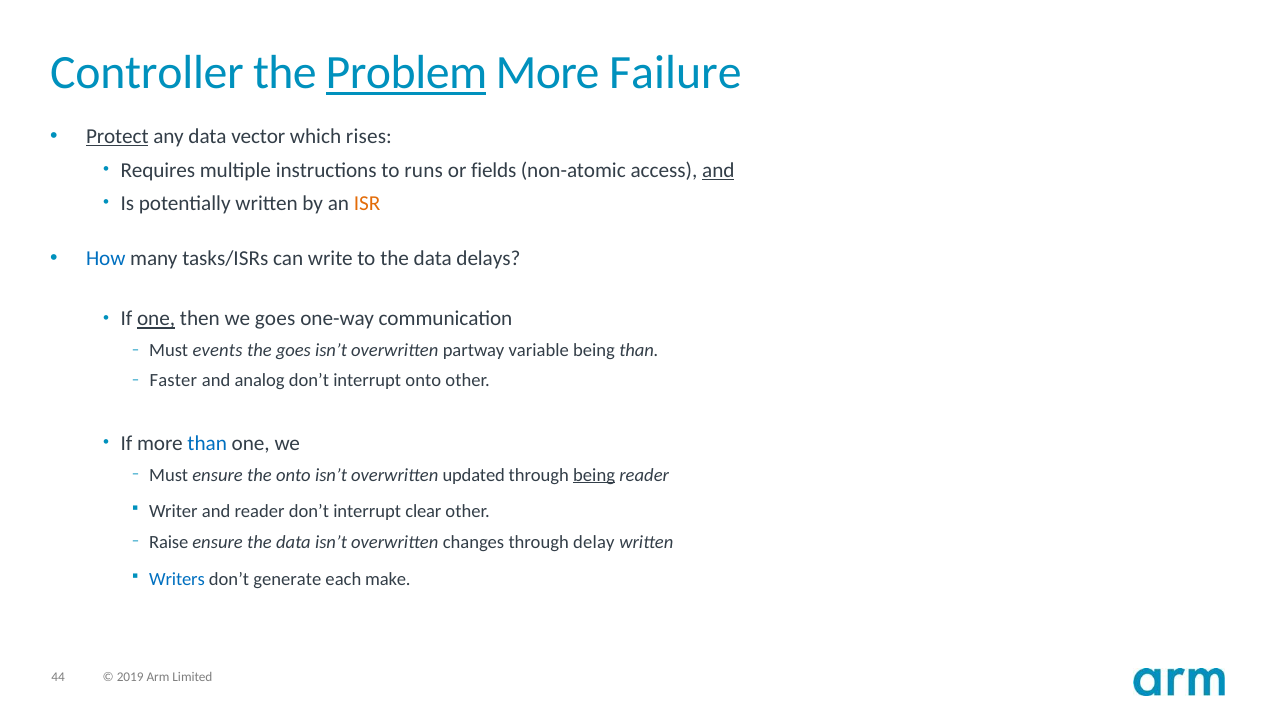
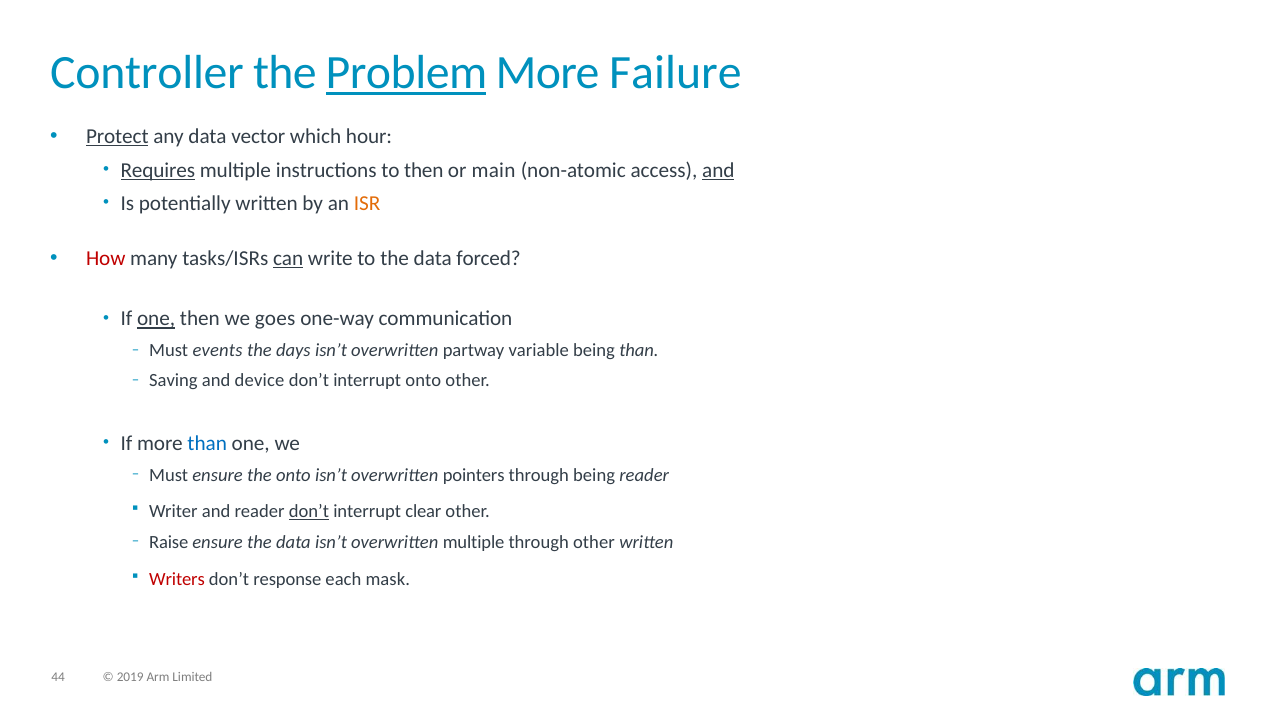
rises: rises -> hour
Requires underline: none -> present
to runs: runs -> then
fields: fields -> main
How colour: blue -> red
can underline: none -> present
delays: delays -> forced
the goes: goes -> days
Faster: Faster -> Saving
analog: analog -> device
updated: updated -> pointers
being at (594, 475) underline: present -> none
don’t at (309, 512) underline: none -> present
overwritten changes: changes -> multiple
through delay: delay -> other
Writers colour: blue -> red
generate: generate -> response
make: make -> mask
